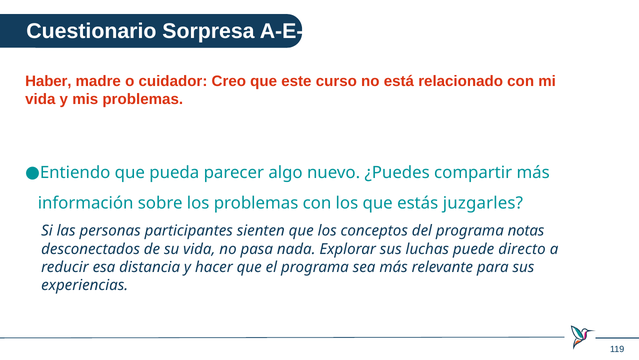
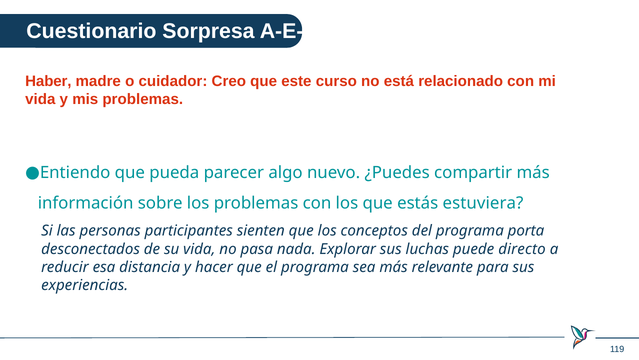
juzgarles: juzgarles -> estuviera
notas: notas -> porta
